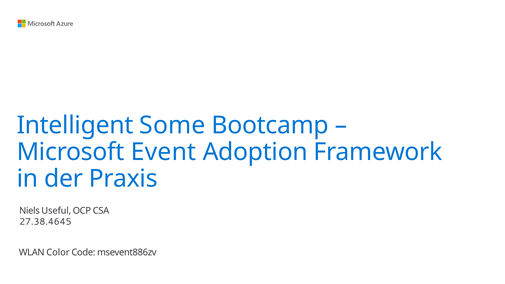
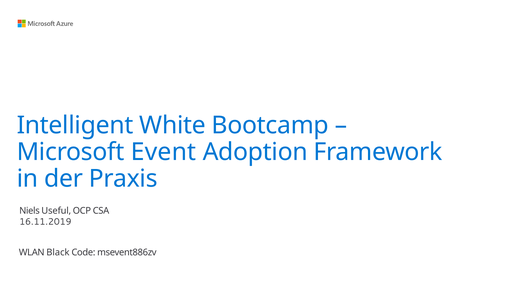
Some: Some -> White
27.38.4645: 27.38.4645 -> 16.11.2019
Color: Color -> Black
